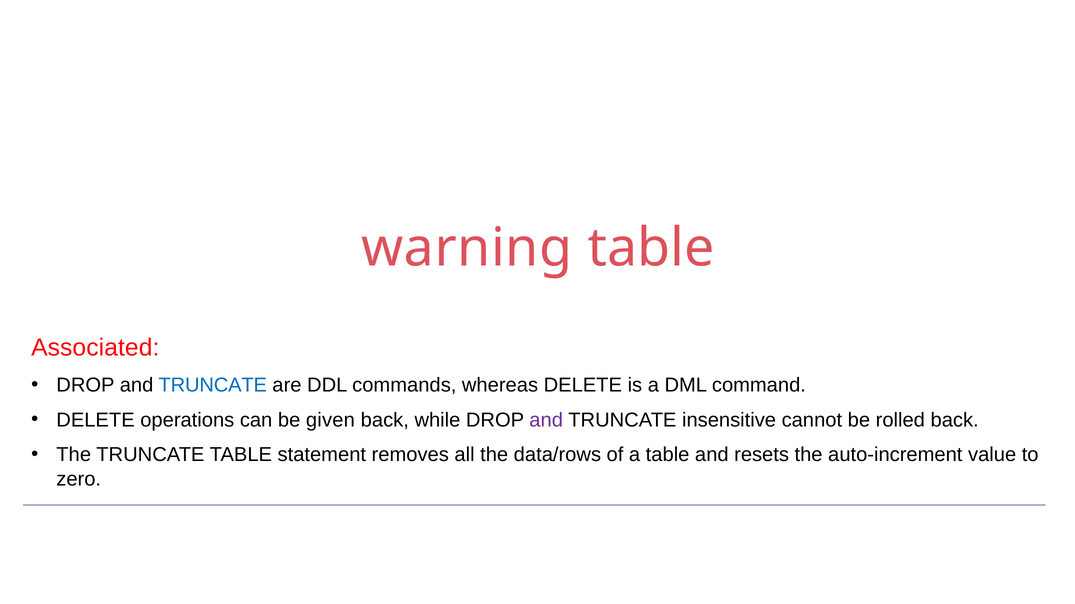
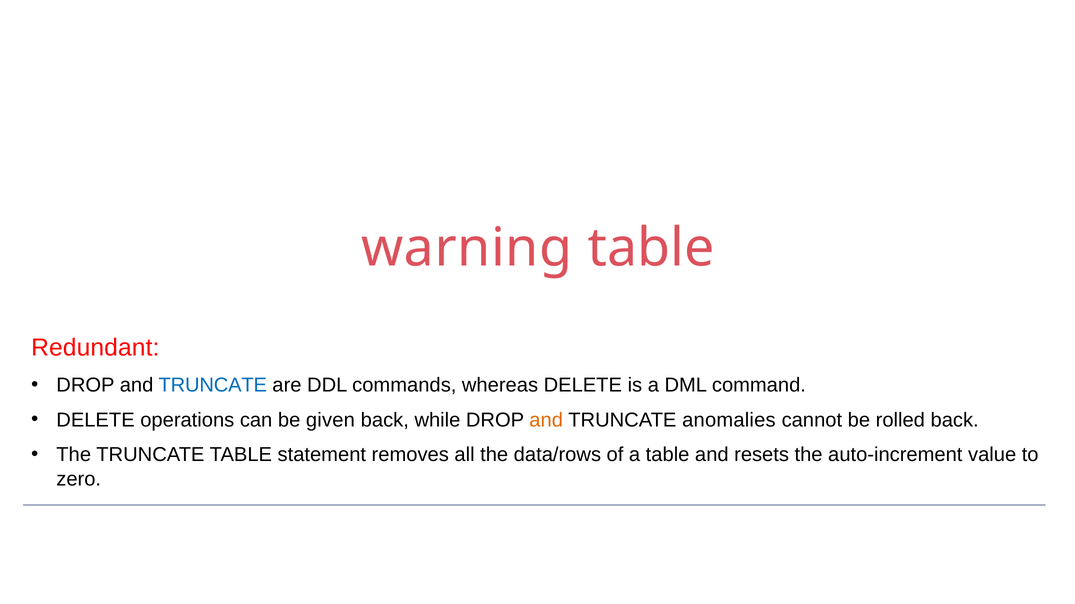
Associated: Associated -> Redundant
and at (546, 420) colour: purple -> orange
insensitive: insensitive -> anomalies
